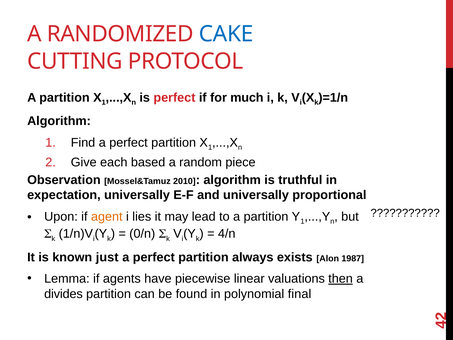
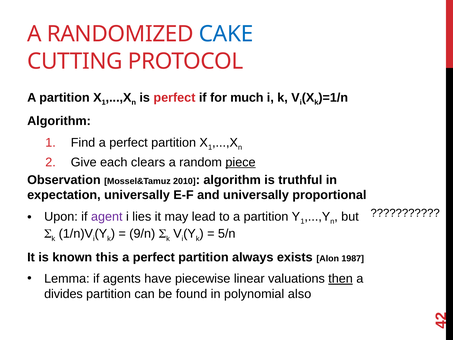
based: based -> clears
piece underline: none -> present
agent colour: orange -> purple
0/n: 0/n -> 9/n
4/n: 4/n -> 5/n
just: just -> this
final: final -> also
